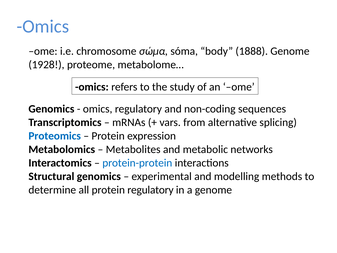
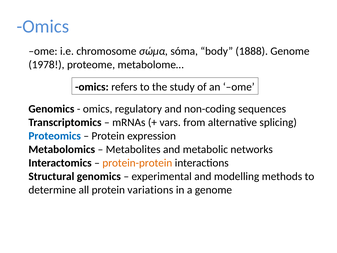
1928: 1928 -> 1978
protein-protein colour: blue -> orange
protein regulatory: regulatory -> variations
